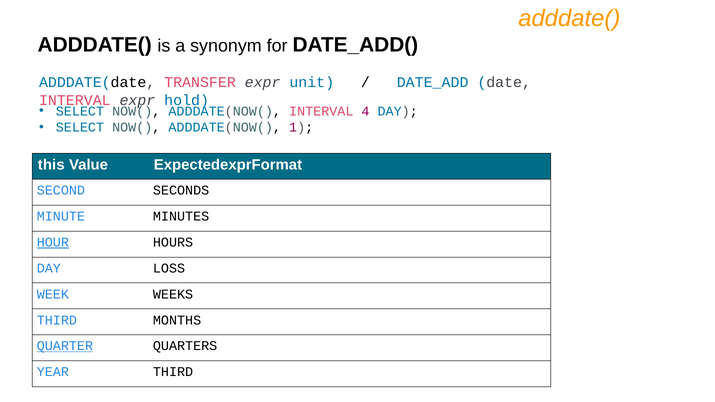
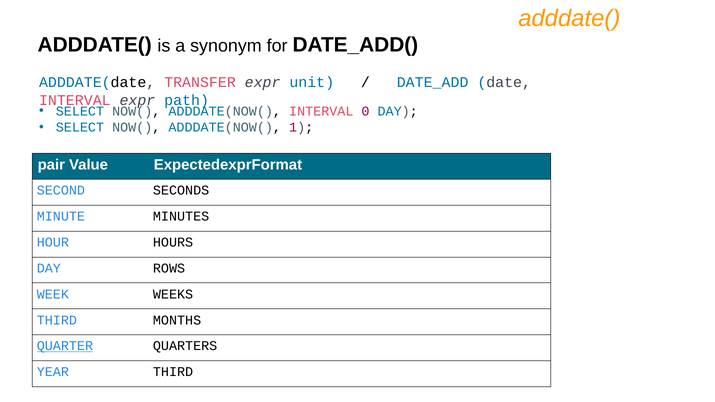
hold: hold -> path
4: 4 -> 0
this: this -> pair
HOUR underline: present -> none
LOSS: LOSS -> ROWS
